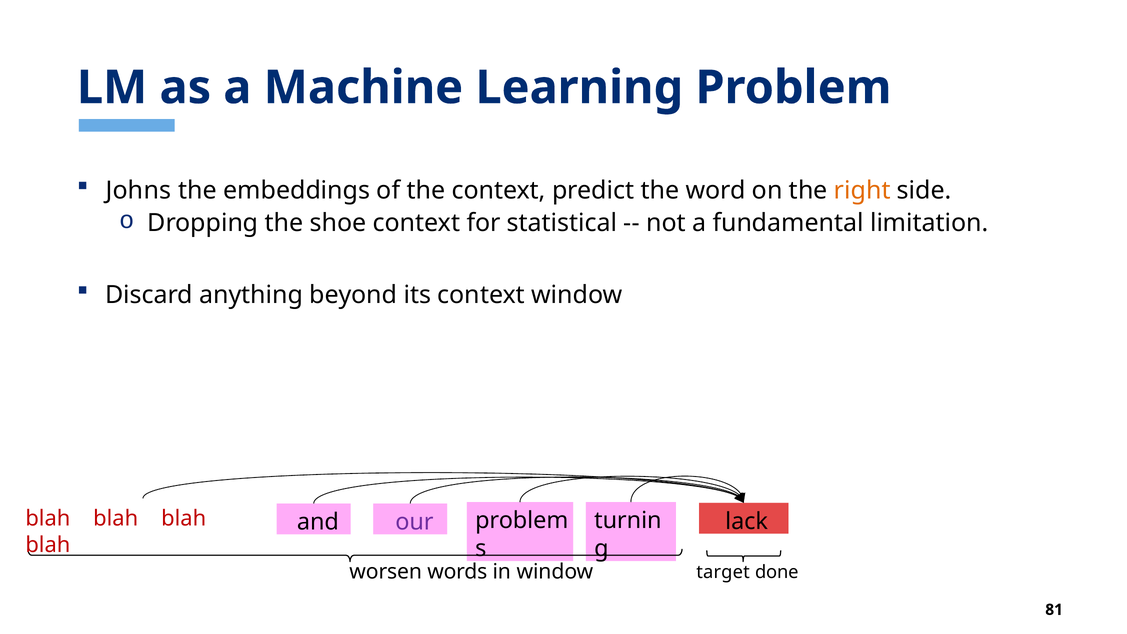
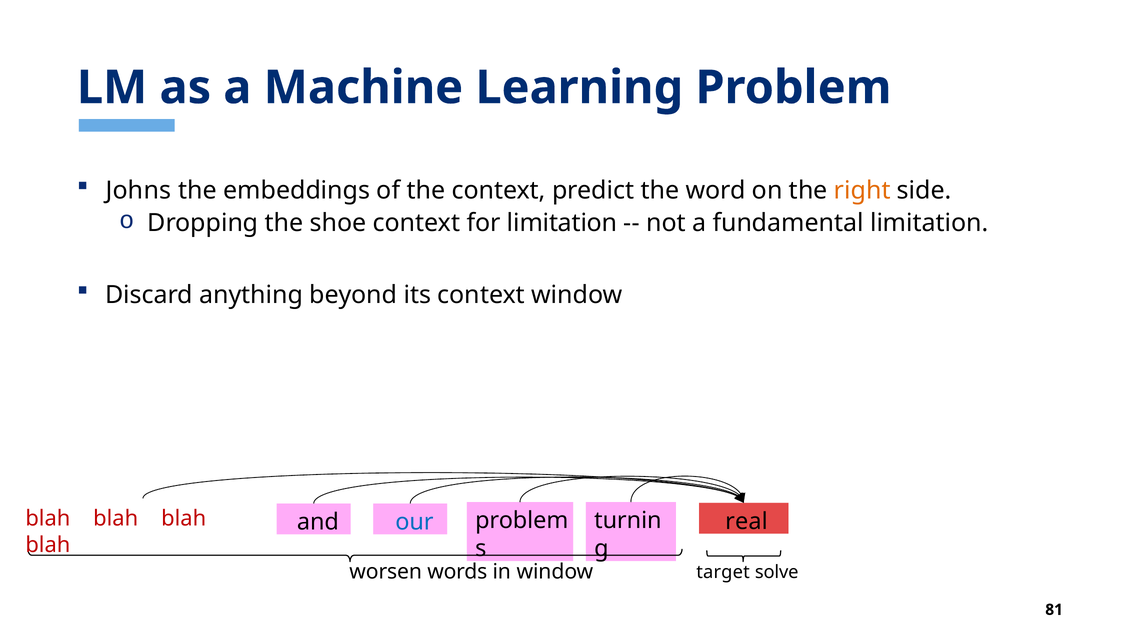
for statistical: statistical -> limitation
lack: lack -> real
our colour: purple -> blue
done: done -> solve
